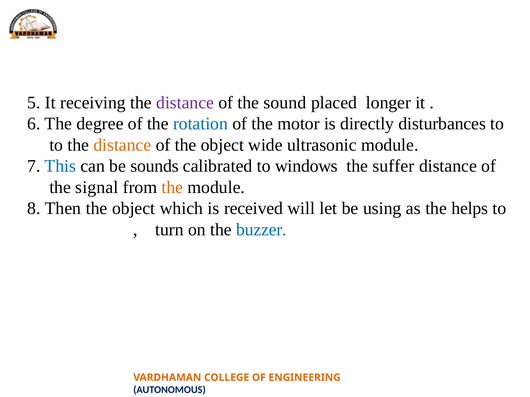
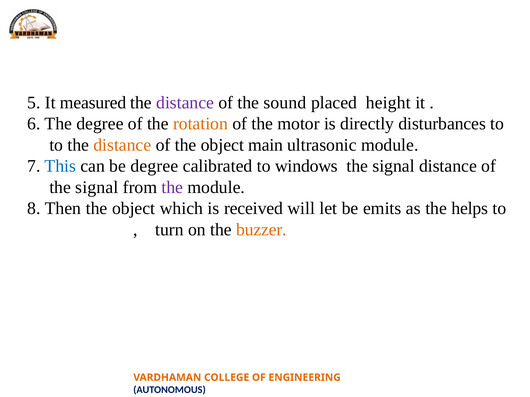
receiving: receiving -> measured
longer: longer -> height
rotation colour: blue -> orange
wide: wide -> main
be sounds: sounds -> degree
suffer at (393, 166): suffer -> signal
the at (172, 188) colour: orange -> purple
using: using -> emits
buzzer colour: blue -> orange
